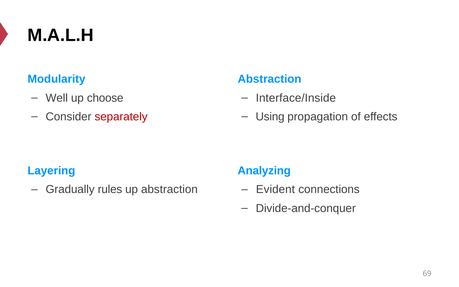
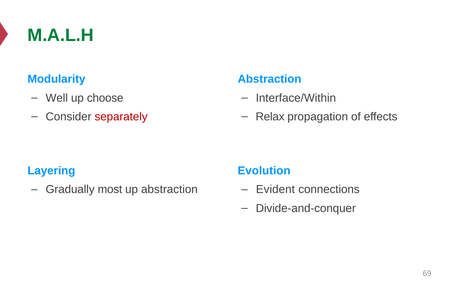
M.A.L.H colour: black -> green
Interface/Inside: Interface/Inside -> Interface/Within
Using: Using -> Relax
Analyzing: Analyzing -> Evolution
rules: rules -> most
